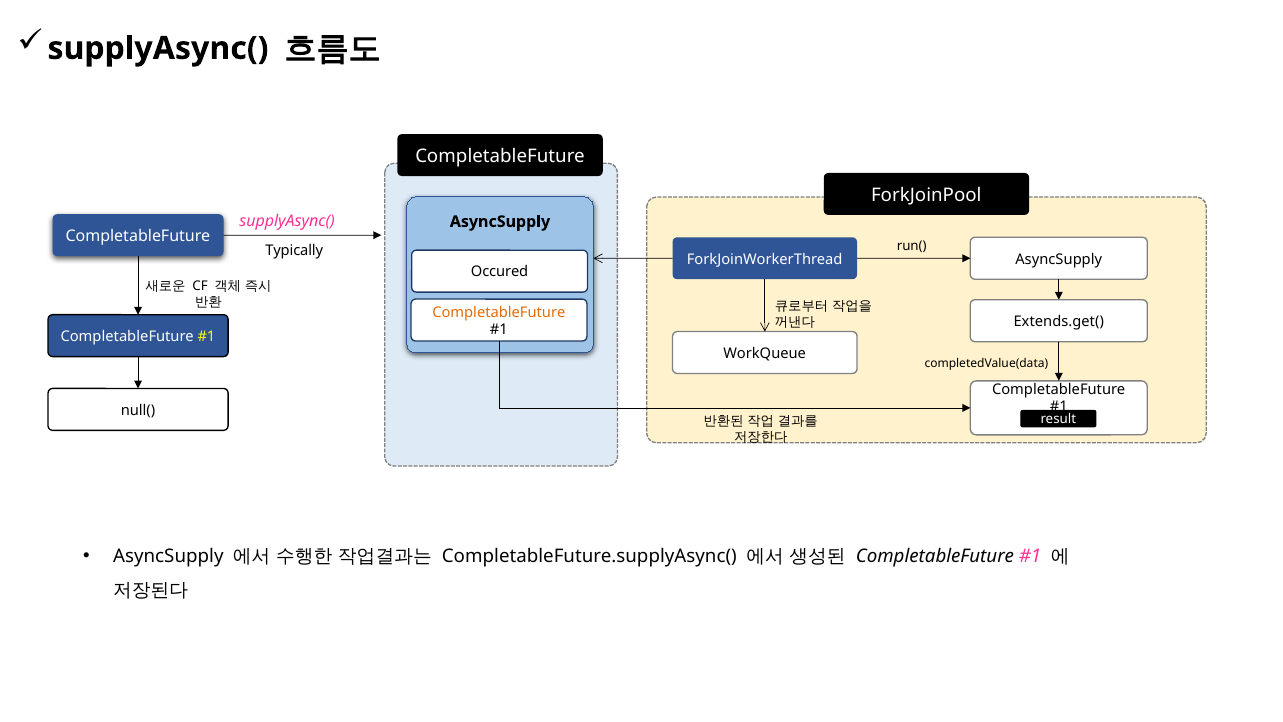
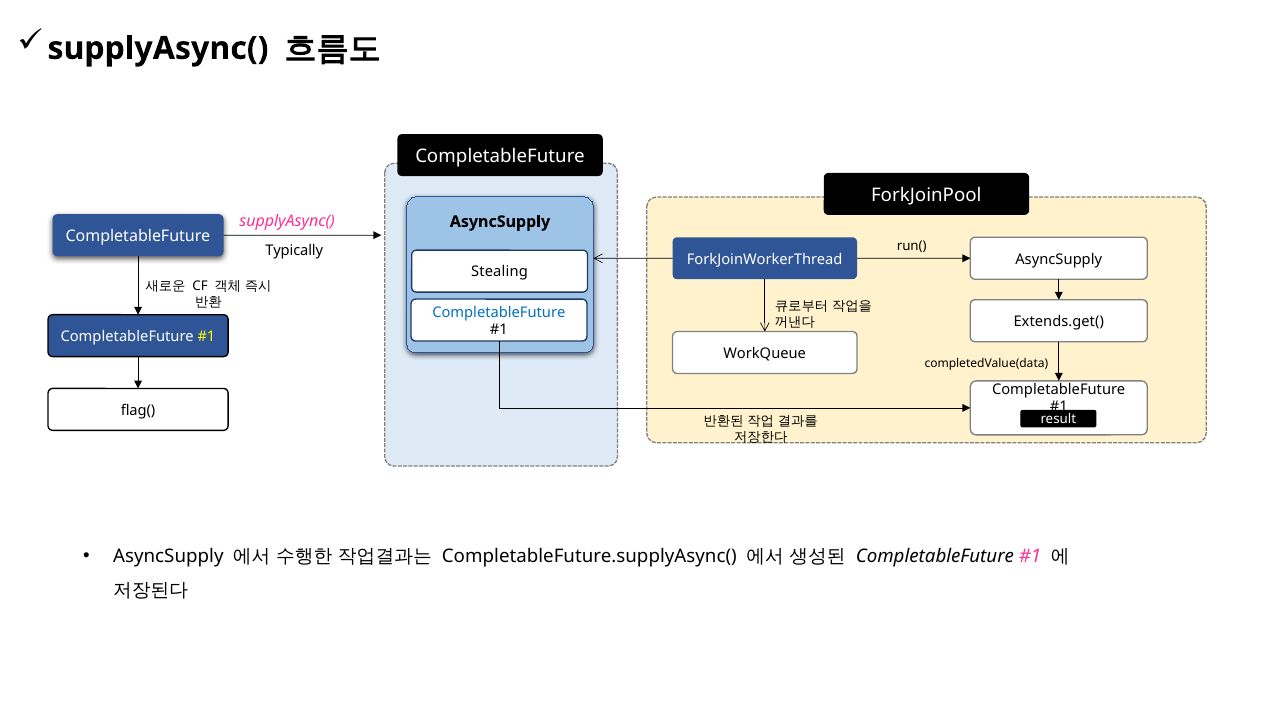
Occured: Occured -> Stealing
CompletableFuture at (499, 312) colour: orange -> blue
null(: null( -> flag(
